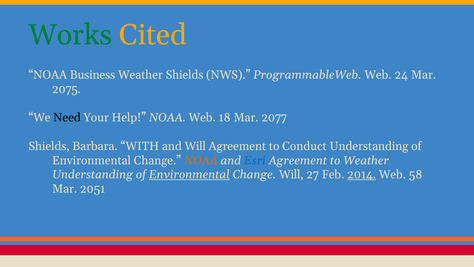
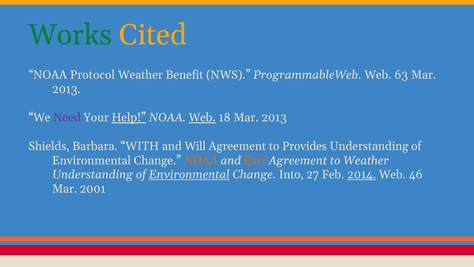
Business: Business -> Protocol
Weather Shields: Shields -> Benefit
24: 24 -> 63
2075 at (66, 89): 2075 -> 2013
Need colour: black -> purple
Help underline: none -> present
Web at (202, 118) underline: none -> present
18 Mar 2077: 2077 -> 2013
Conduct: Conduct -> Provides
Esri colour: blue -> orange
Change Will: Will -> Into
58: 58 -> 46
2051: 2051 -> 2001
